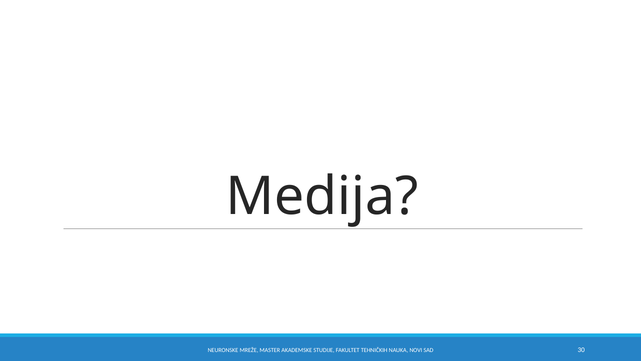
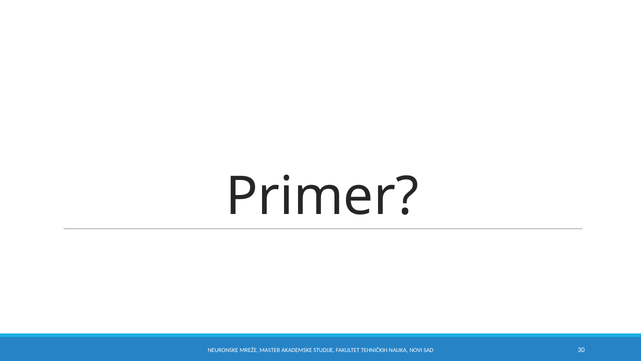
Medija: Medija -> Primer
